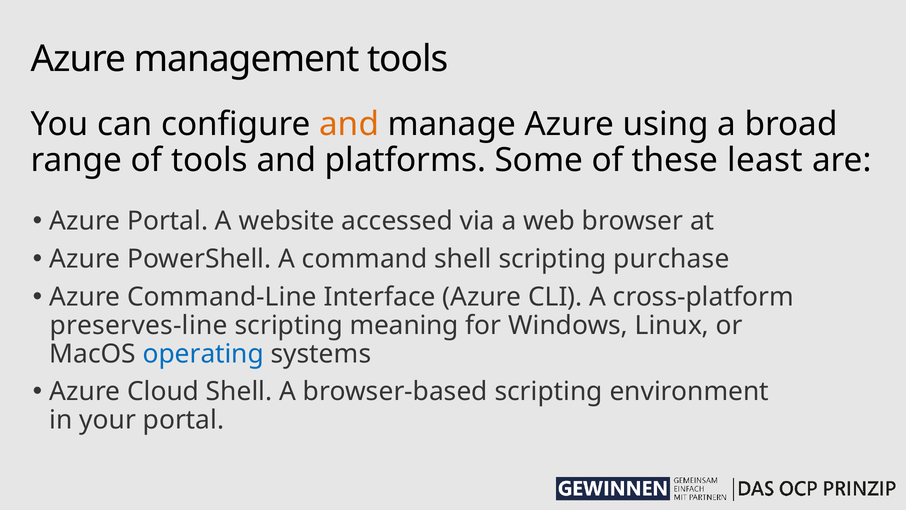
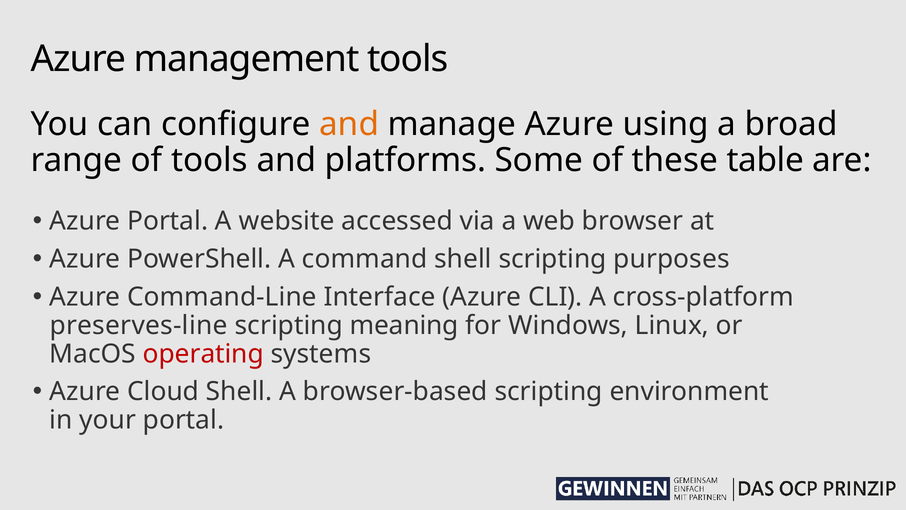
least: least -> table
purchase: purchase -> purposes
operating colour: blue -> red
